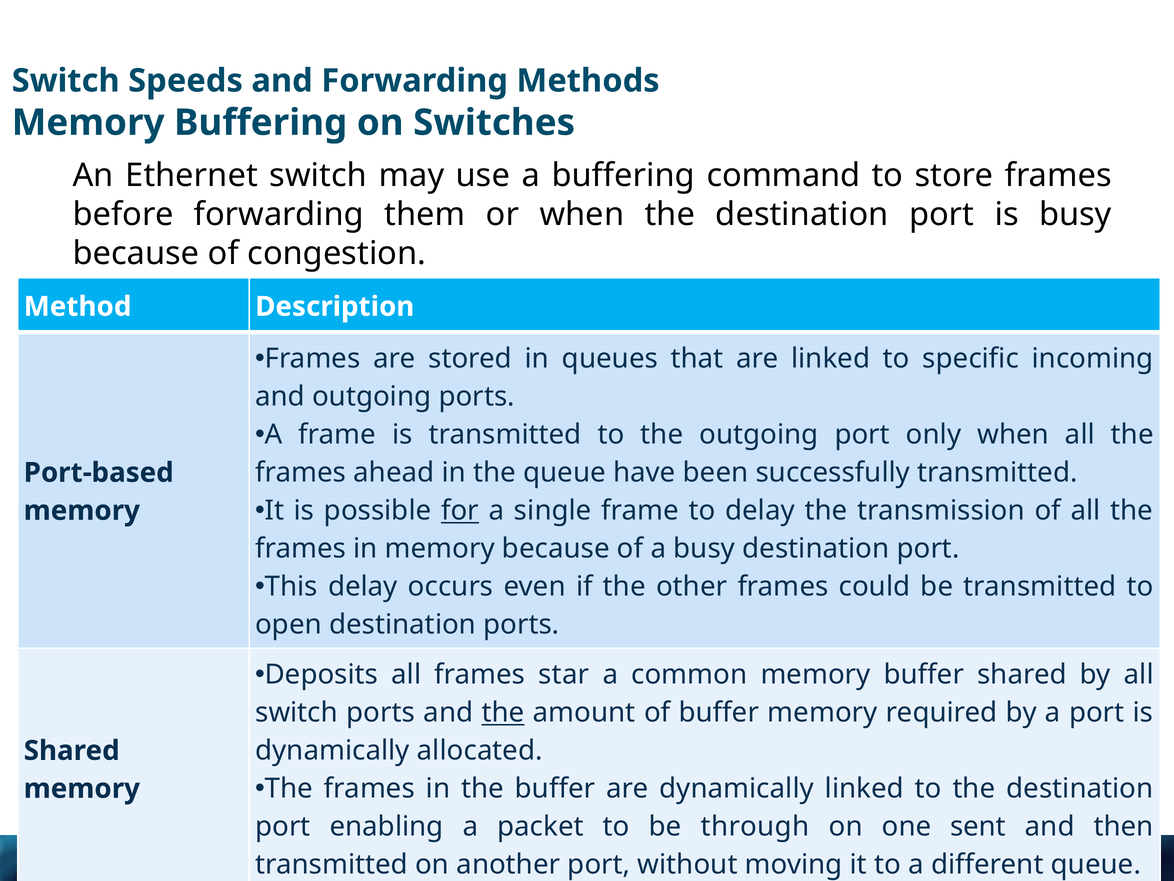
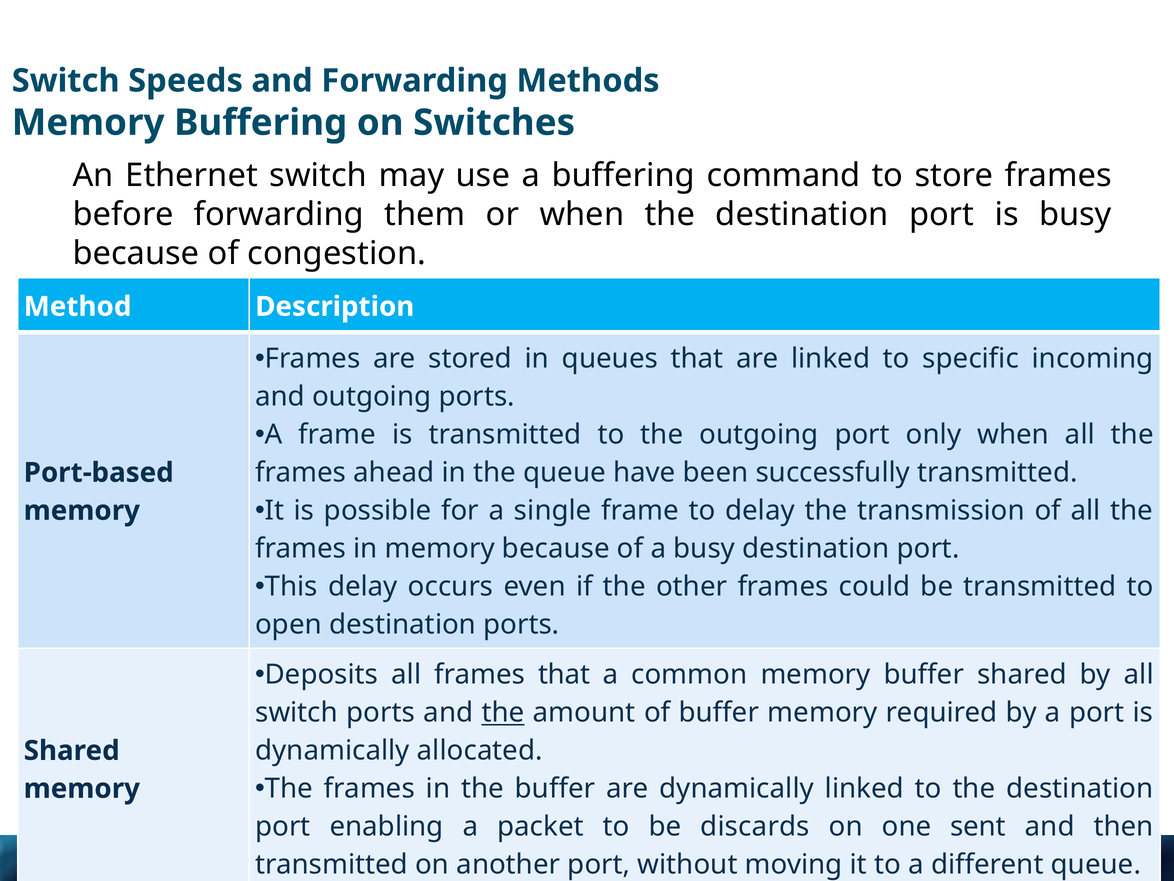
for underline: present -> none
frames star: star -> that
through: through -> discards
